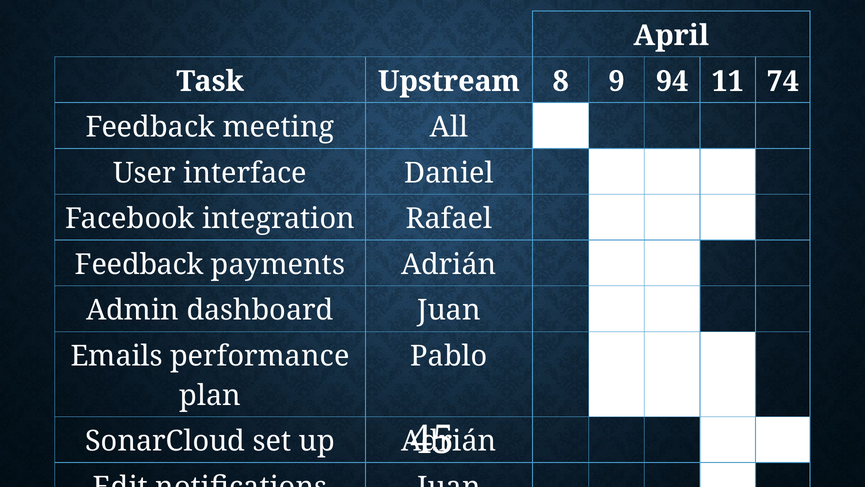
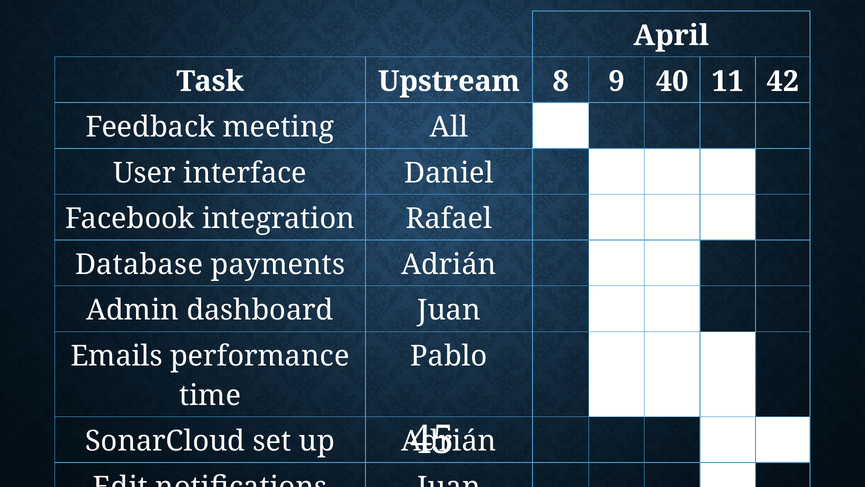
94: 94 -> 40
74: 74 -> 42
Feedback at (139, 264): Feedback -> Database
plan: plan -> time
